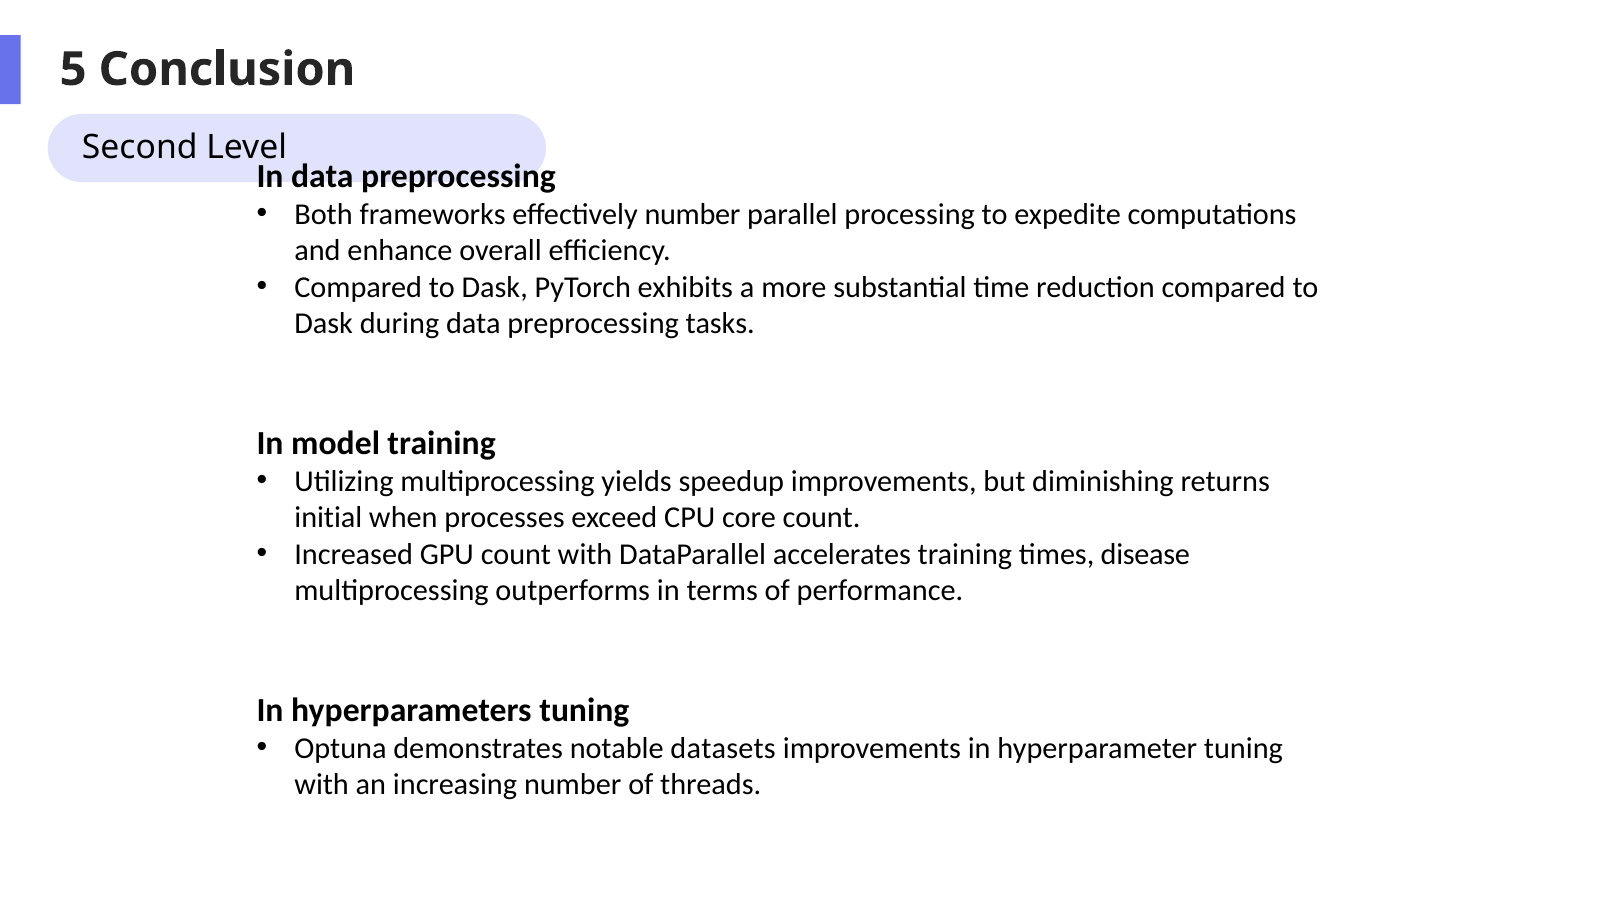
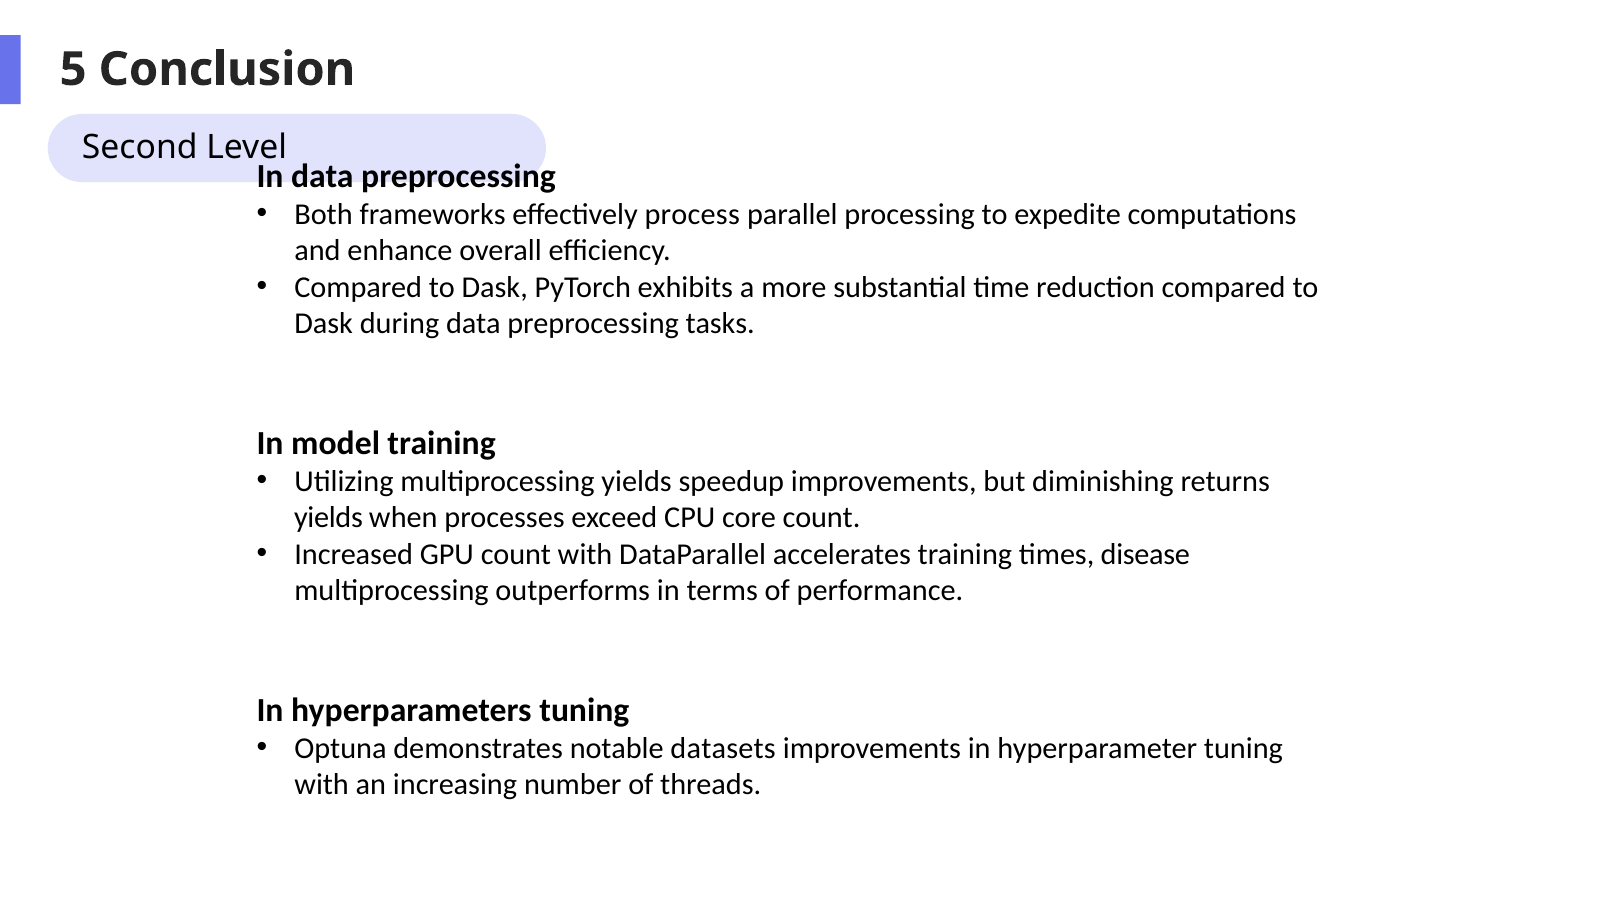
effectively number: number -> process
initial at (328, 518): initial -> yields
